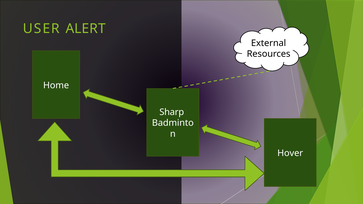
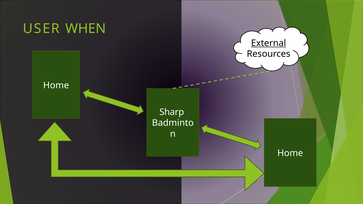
ALERT: ALERT -> WHEN
External underline: none -> present
Hover at (290, 153): Hover -> Home
